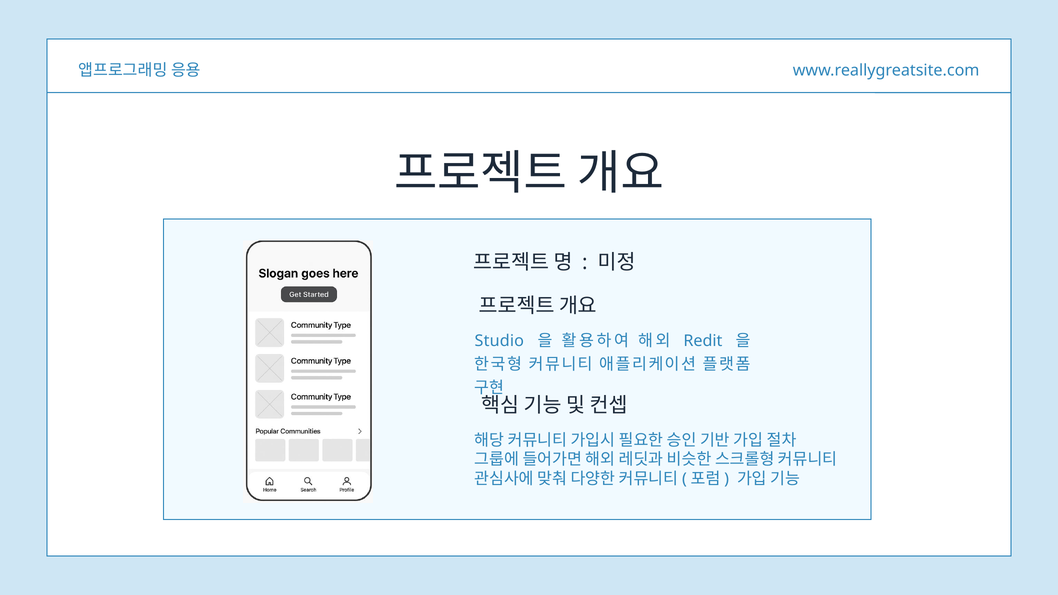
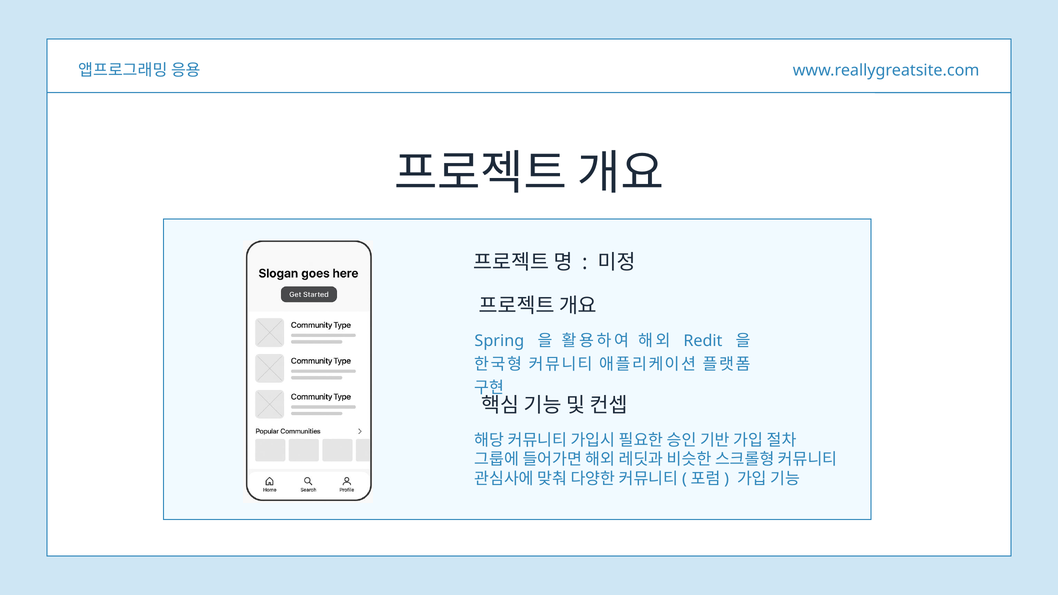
Studio: Studio -> Spring
